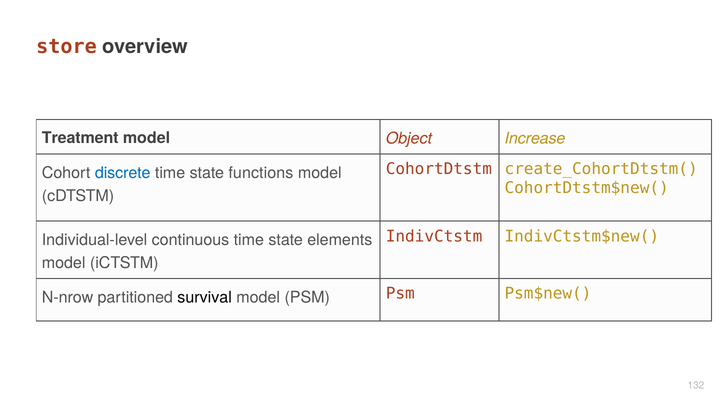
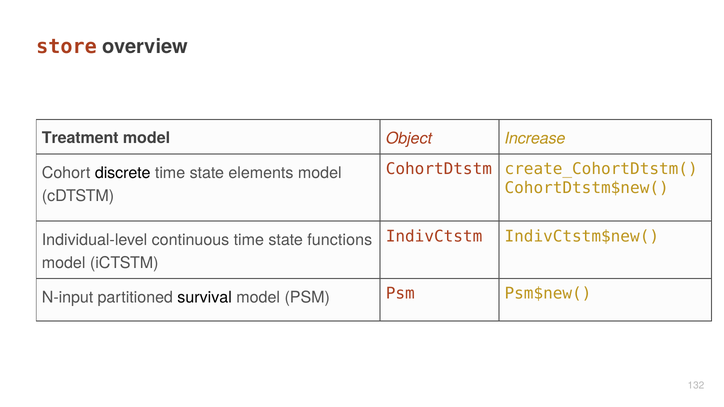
discrete colour: blue -> black
functions: functions -> elements
elements: elements -> functions
N-nrow: N-nrow -> N-input
